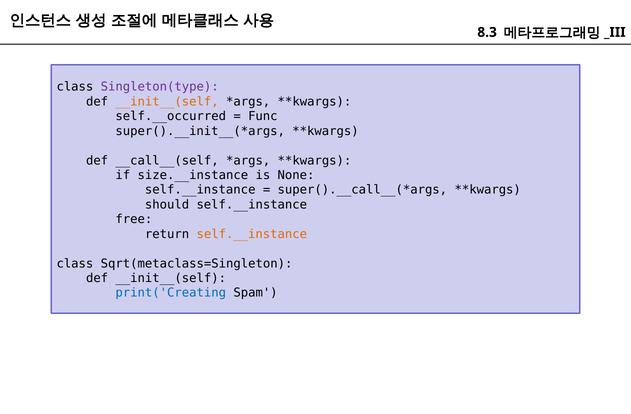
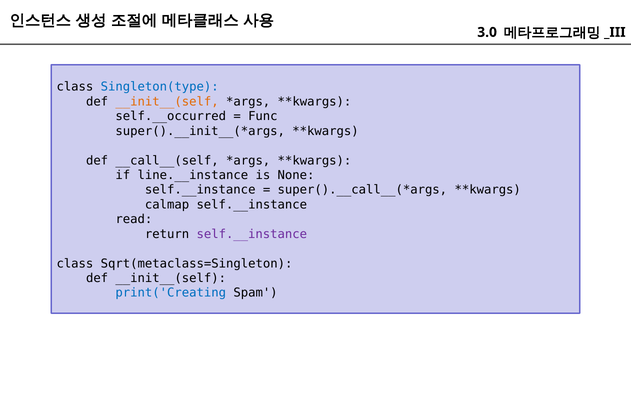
8.3: 8.3 -> 3.0
Singleton(type colour: purple -> blue
size.__instance: size.__instance -> line.__instance
should: should -> calmap
free: free -> read
self.__instance at (252, 234) colour: orange -> purple
